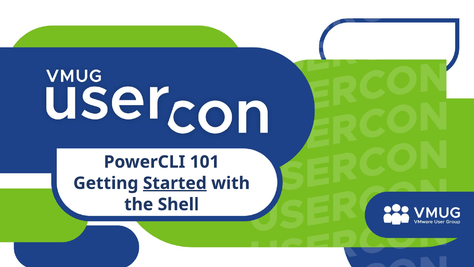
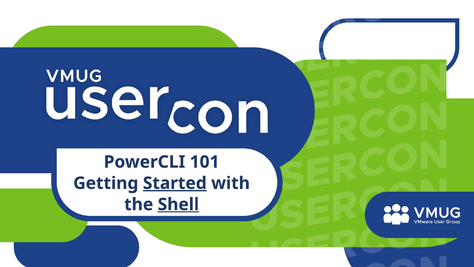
Shell underline: none -> present
